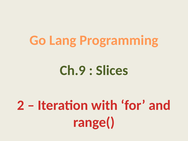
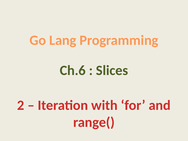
Ch.9: Ch.9 -> Ch.6
